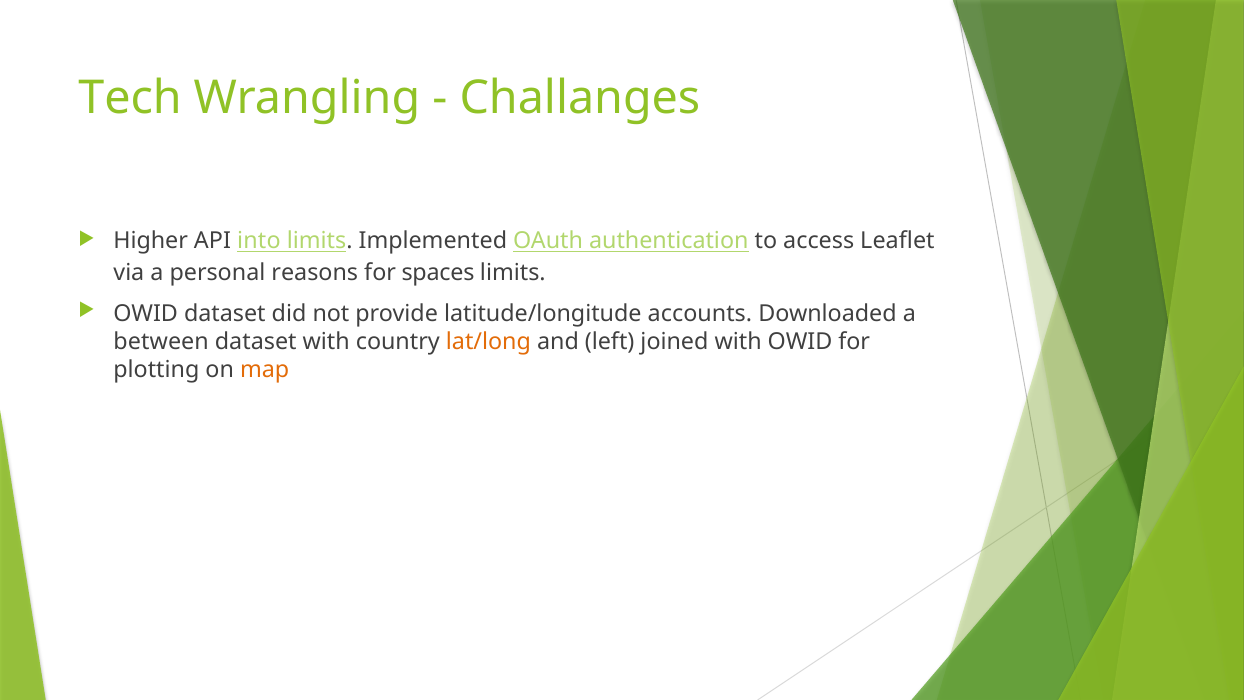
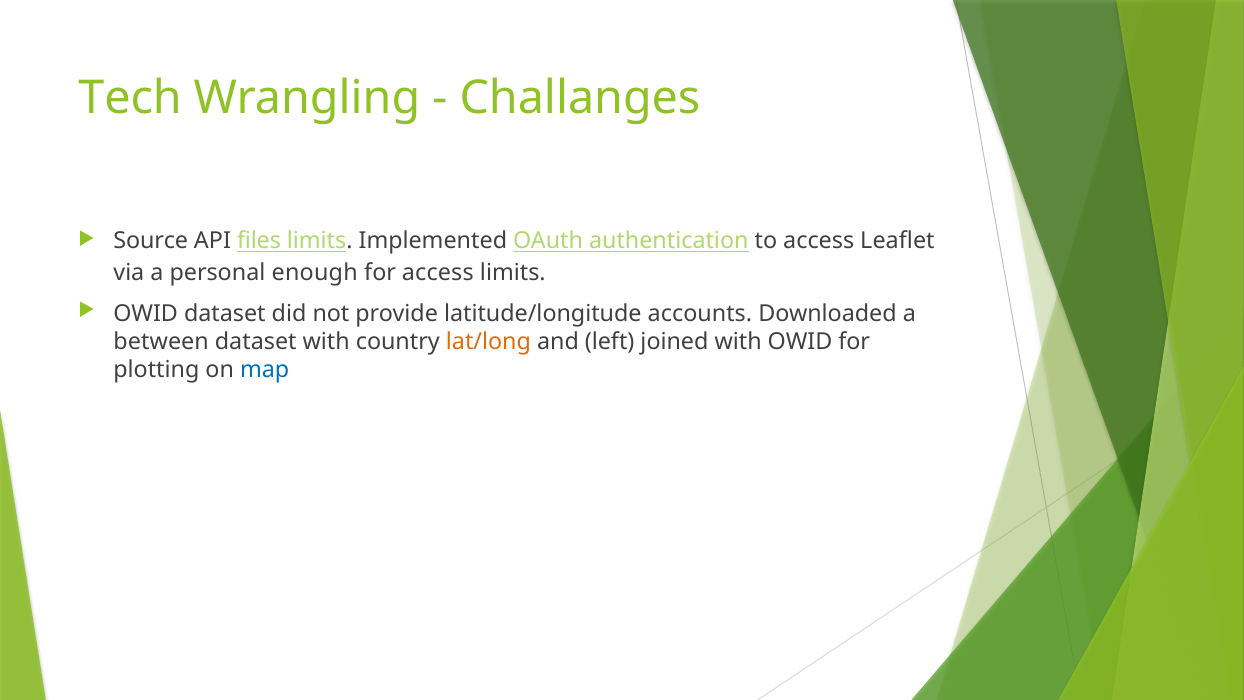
Higher: Higher -> Source
into: into -> files
reasons: reasons -> enough
for spaces: spaces -> access
map colour: orange -> blue
